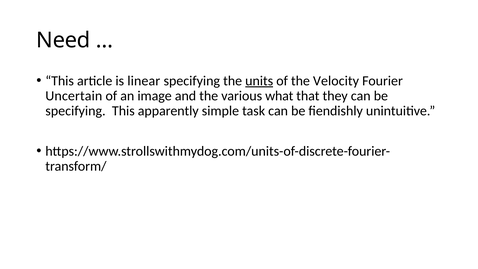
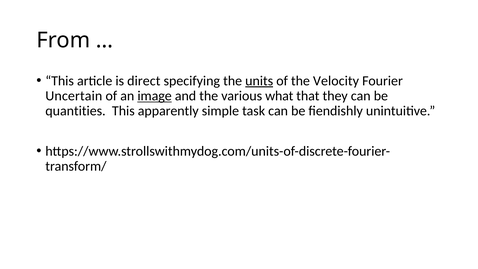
Need: Need -> From
linear: linear -> direct
image underline: none -> present
specifying at (76, 111): specifying -> quantities
